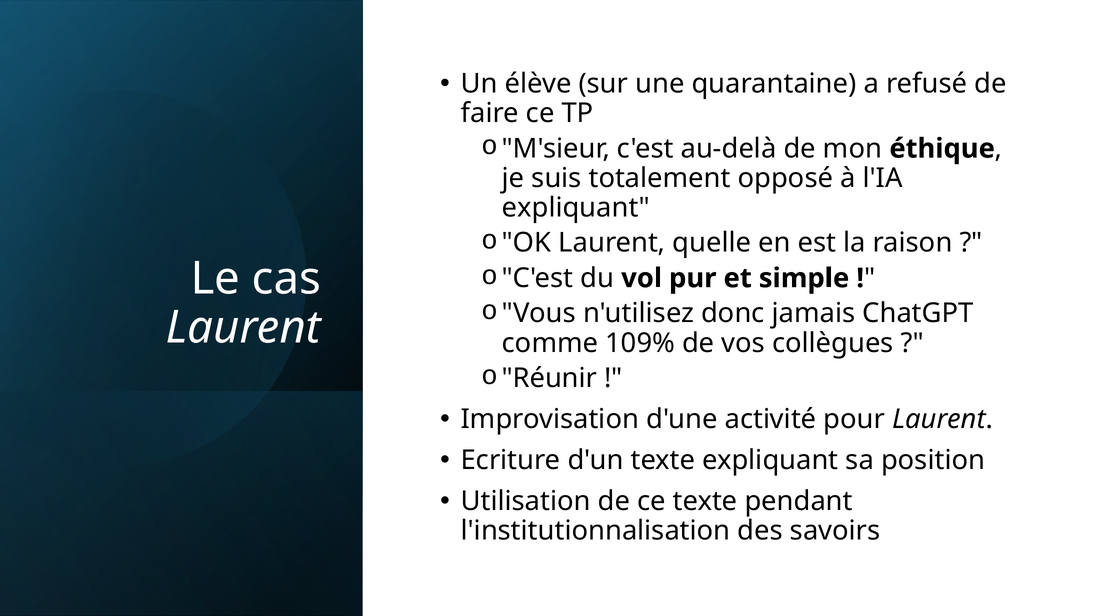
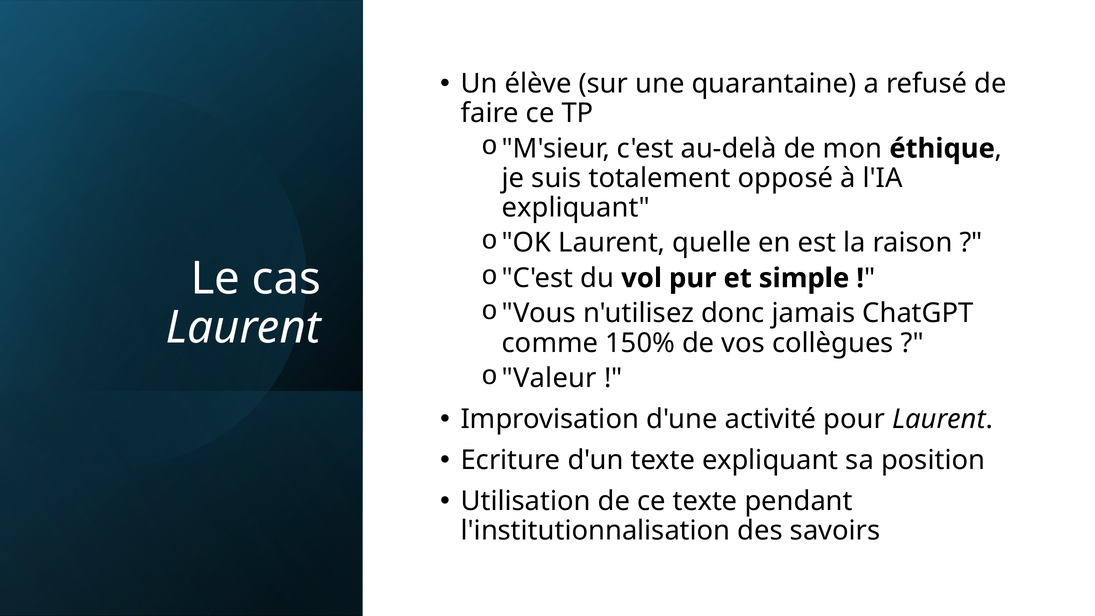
109%: 109% -> 150%
Réunir: Réunir -> Valeur
